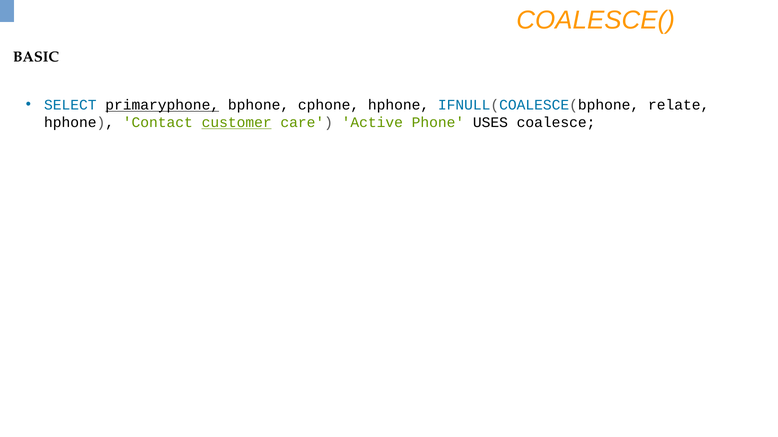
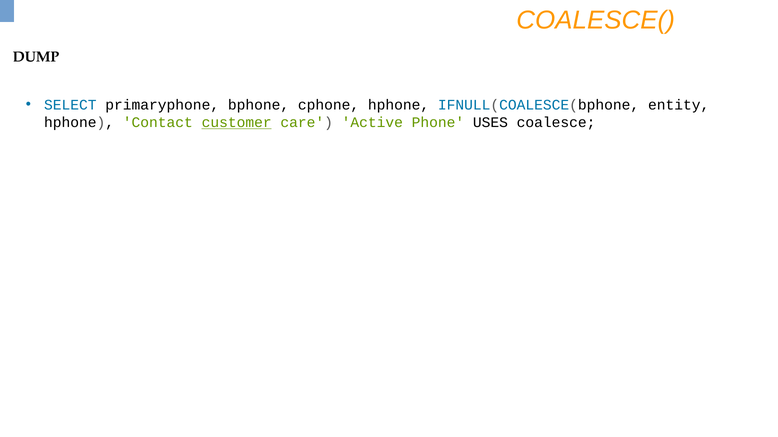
BASIC: BASIC -> DUMP
primaryphone underline: present -> none
relate: relate -> entity
